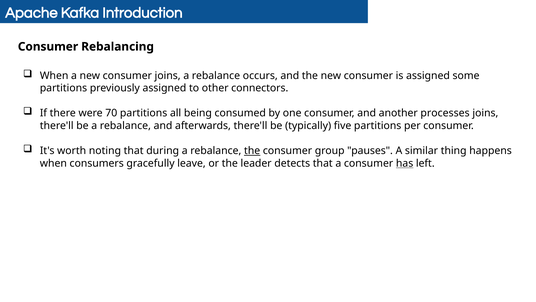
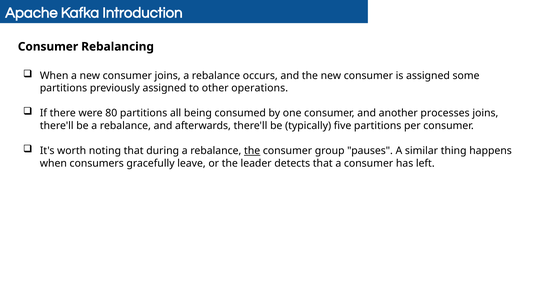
connectors: connectors -> operations
70: 70 -> 80
has underline: present -> none
